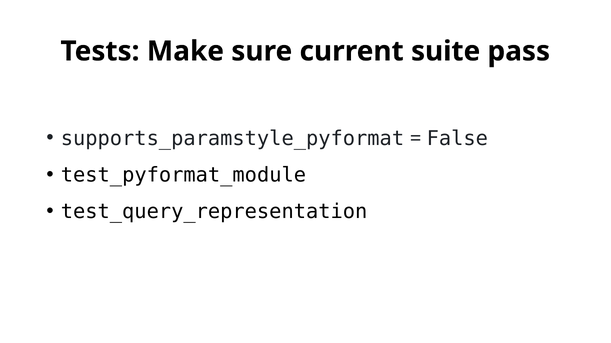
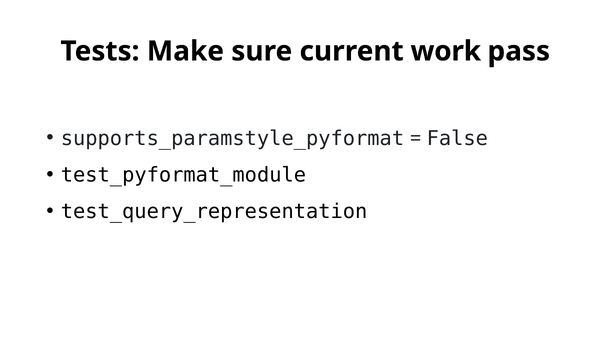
suite: suite -> work
